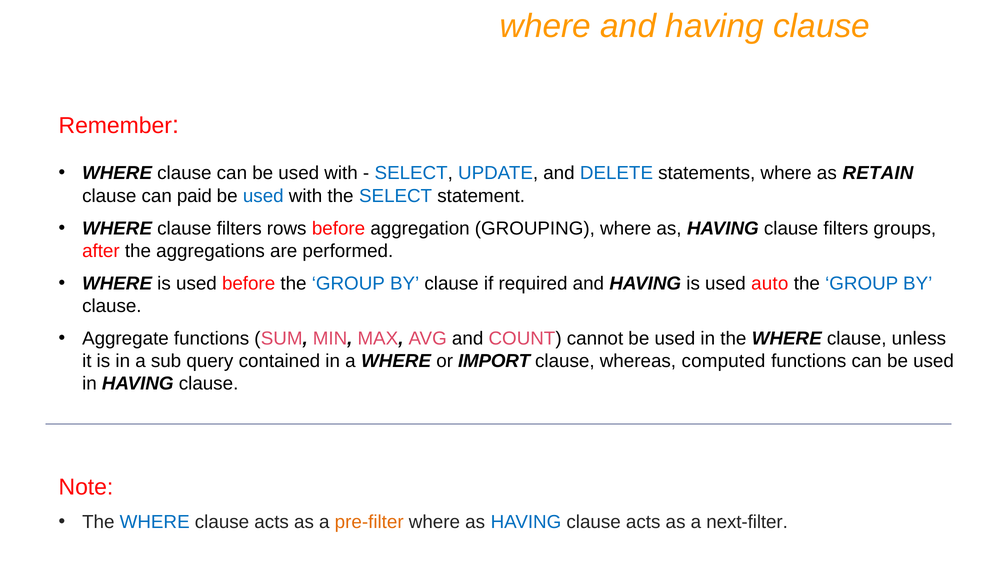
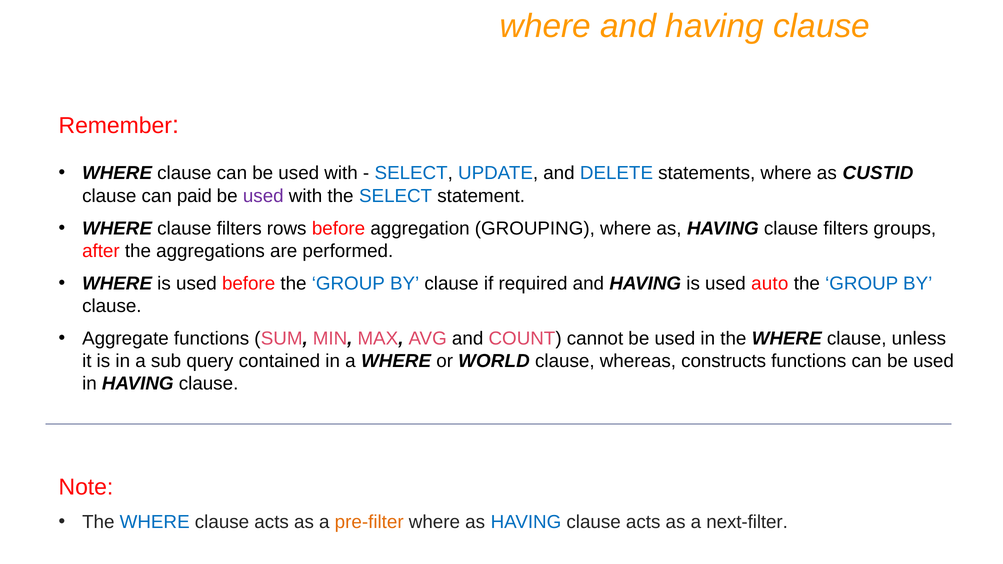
RETAIN: RETAIN -> CUSTID
used at (263, 196) colour: blue -> purple
IMPORT: IMPORT -> WORLD
computed: computed -> constructs
